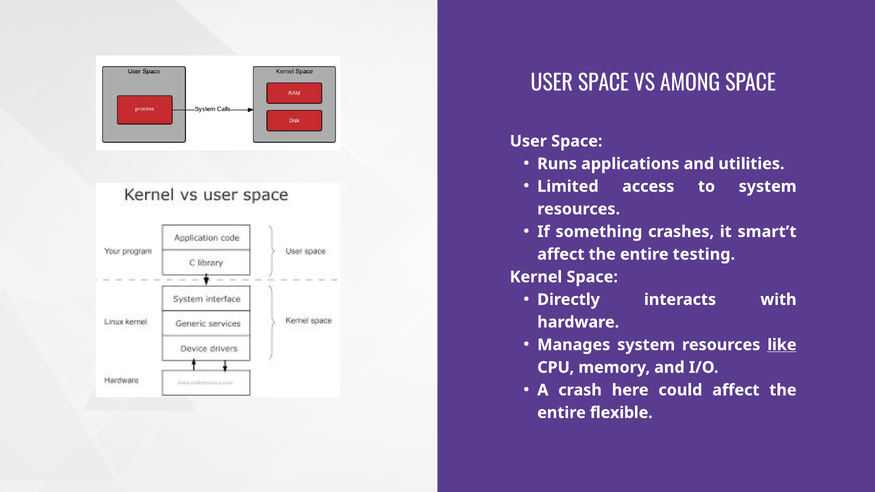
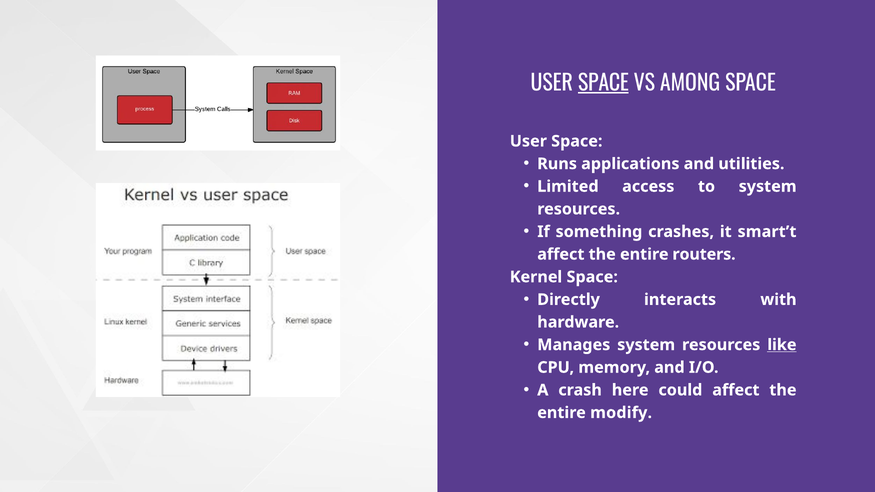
SPACE at (603, 83) underline: none -> present
testing: testing -> routers
flexible: flexible -> modify
